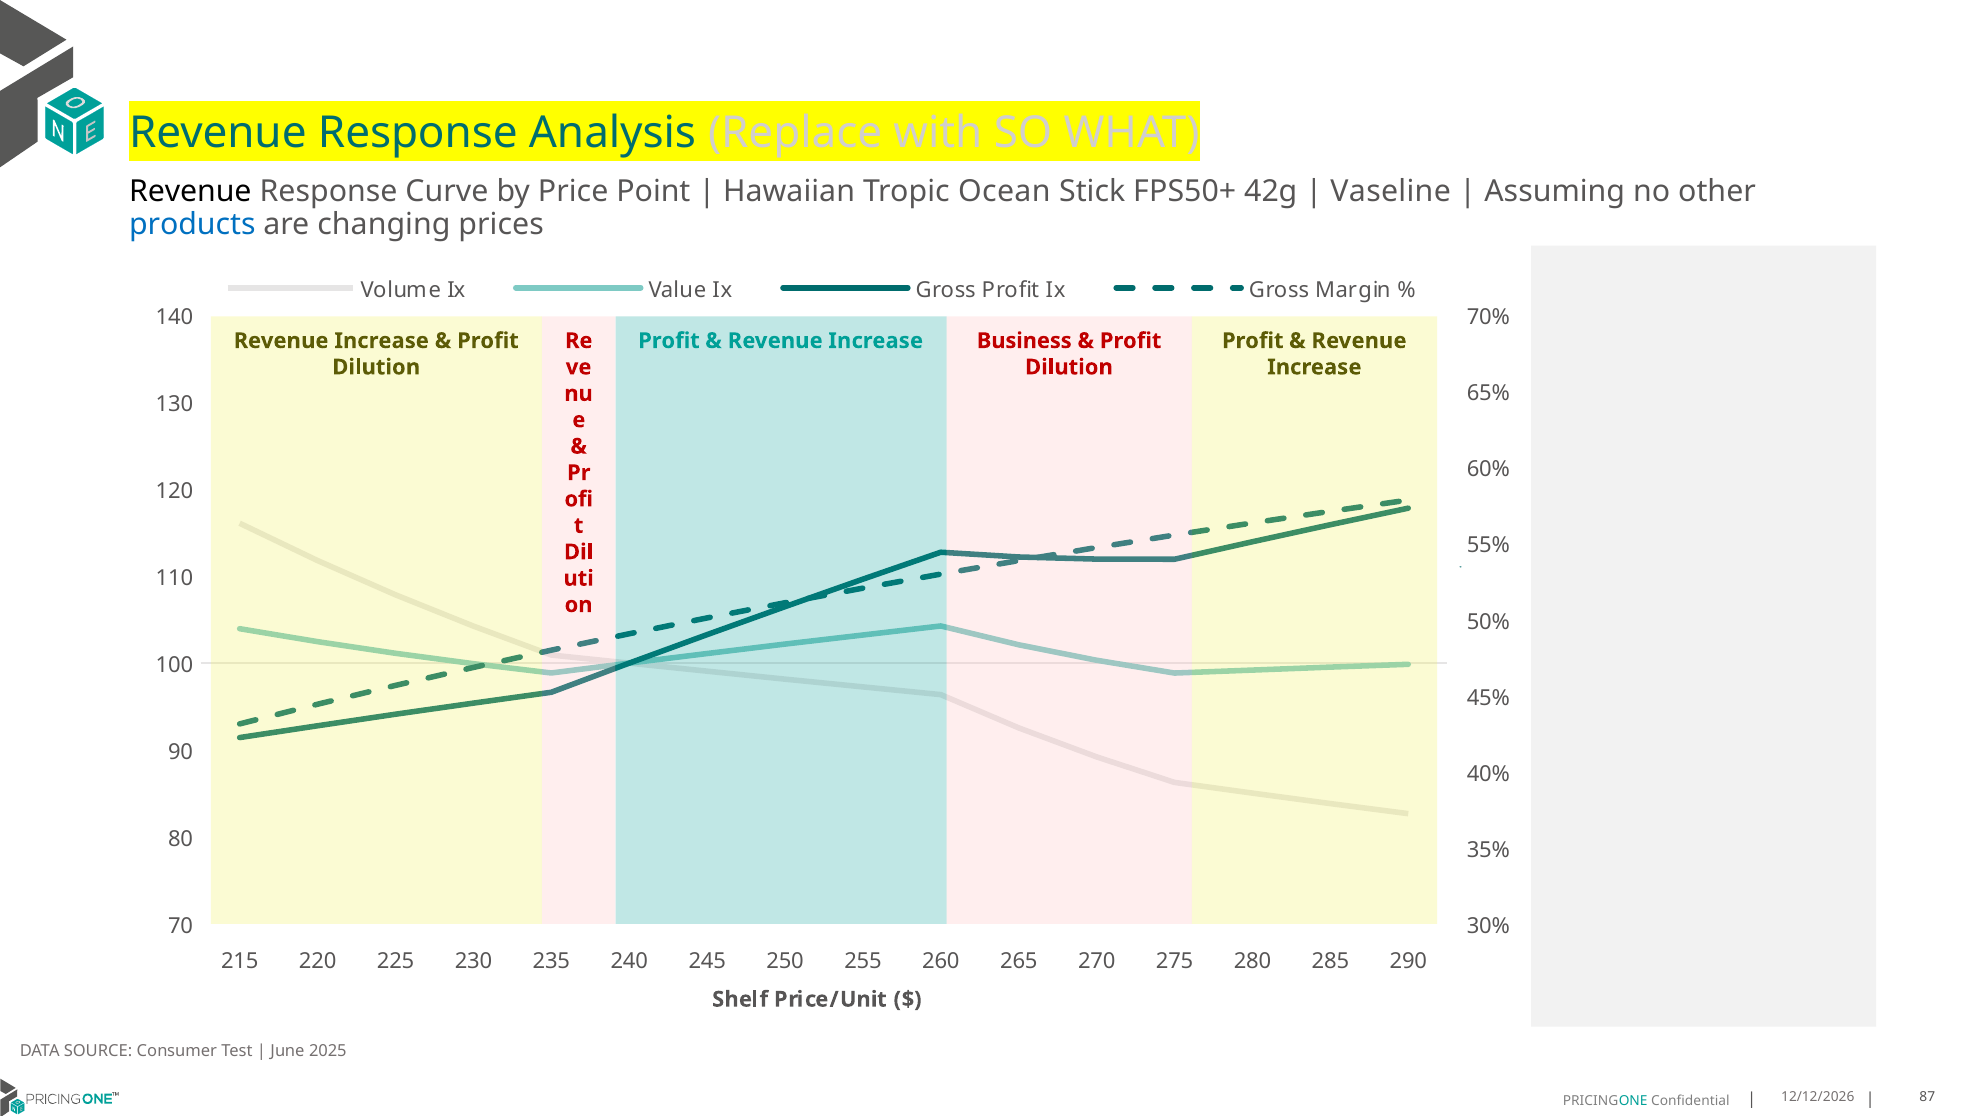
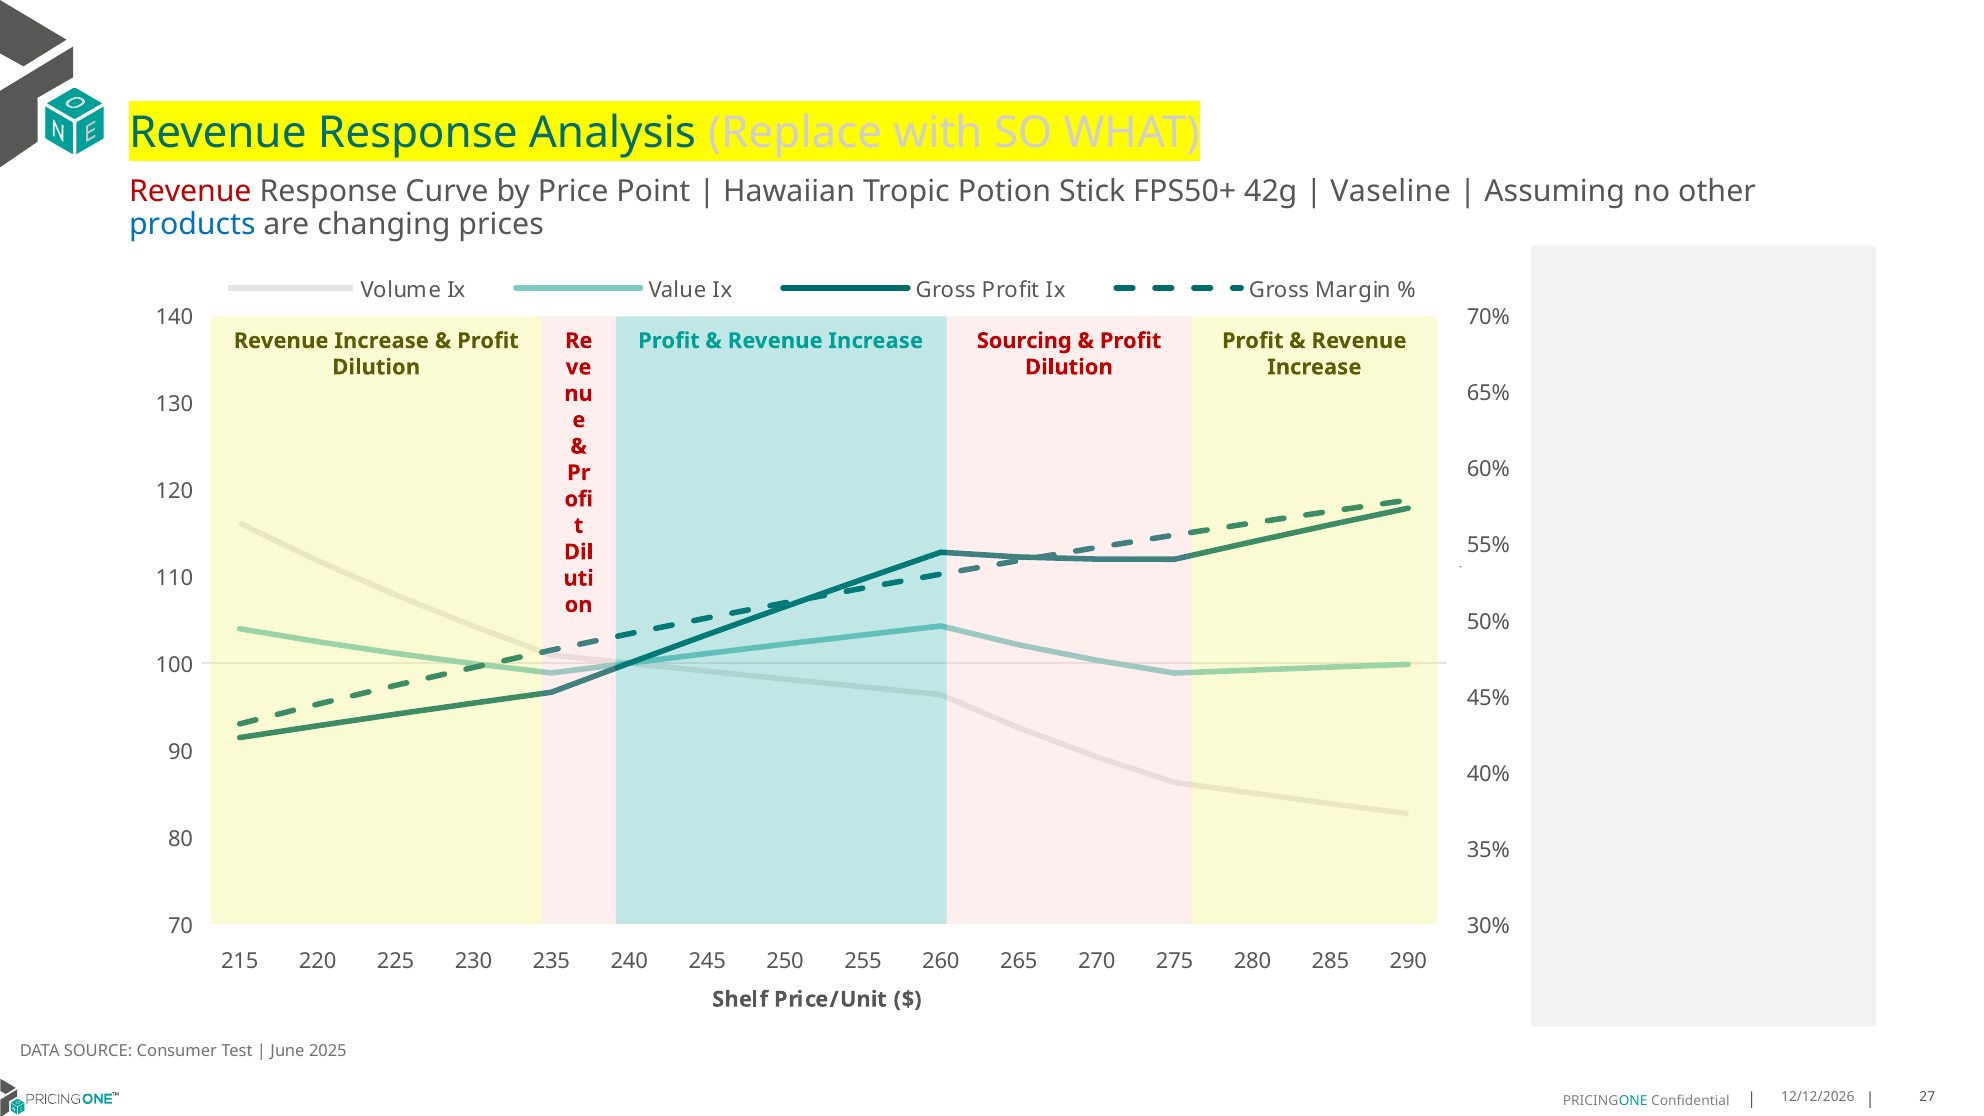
Revenue at (190, 192) colour: black -> red
Ocean: Ocean -> Potion
Business: Business -> Sourcing
87: 87 -> 27
